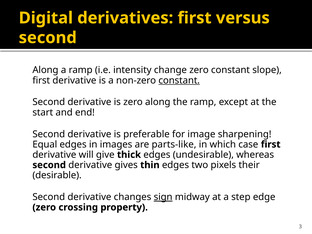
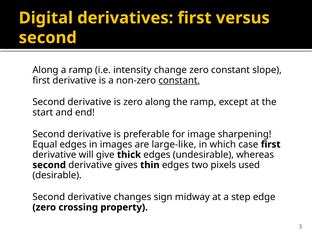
parts-like: parts-like -> large-like
their: their -> used
sign underline: present -> none
